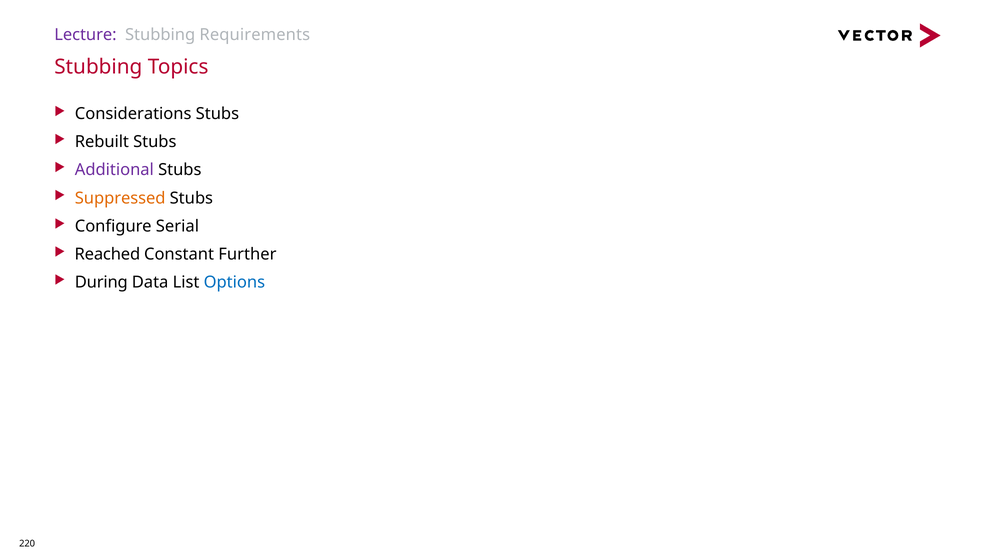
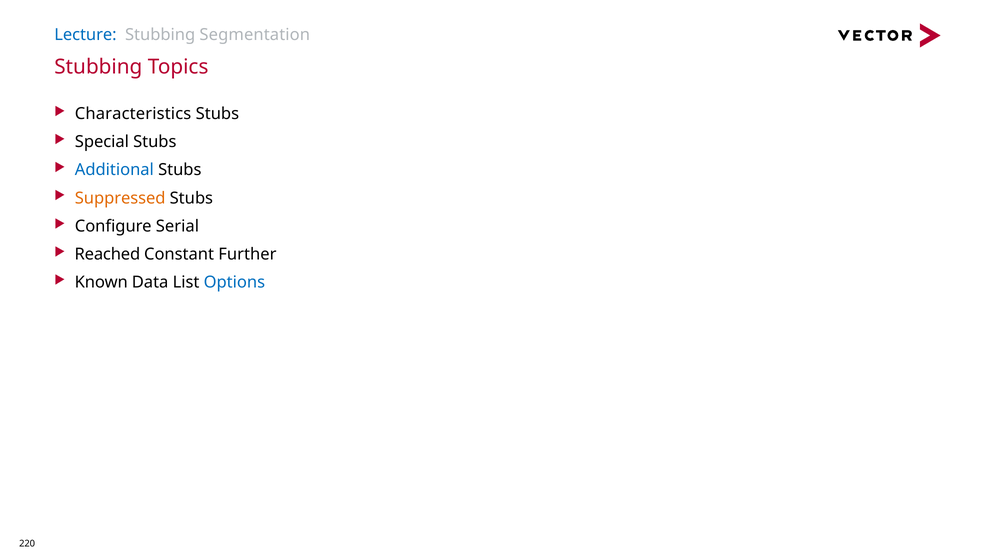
Lecture colour: purple -> blue
Requirements: Requirements -> Segmentation
Considerations: Considerations -> Characteristics
Rebuilt: Rebuilt -> Special
Additional colour: purple -> blue
During: During -> Known
